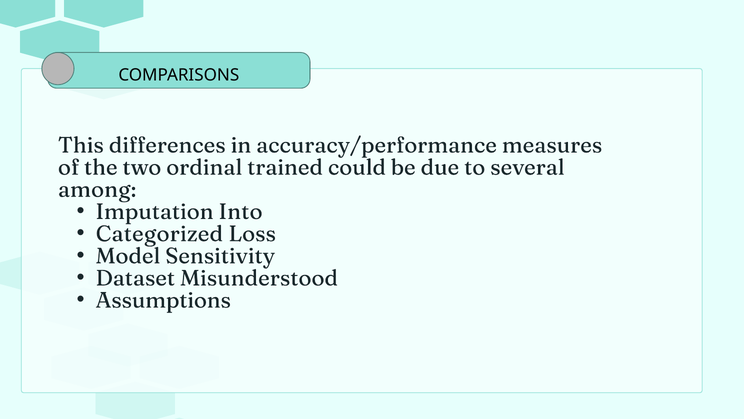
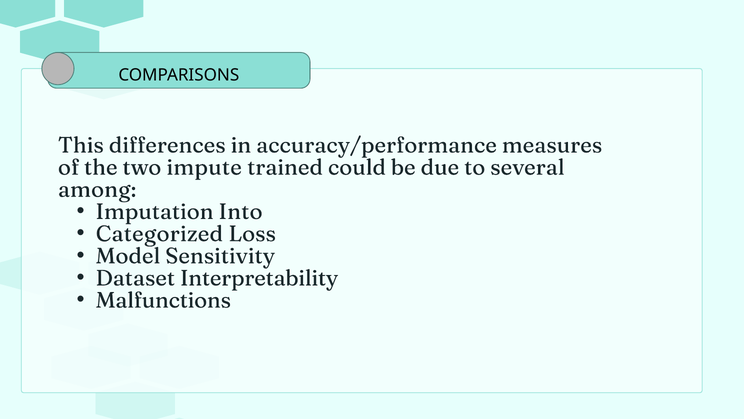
ordinal: ordinal -> impute
Misunderstood: Misunderstood -> Interpretability
Assumptions: Assumptions -> Malfunctions
